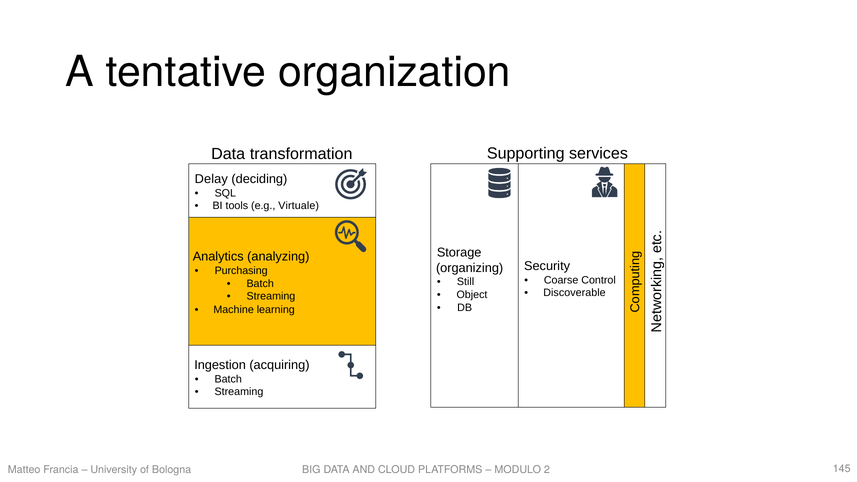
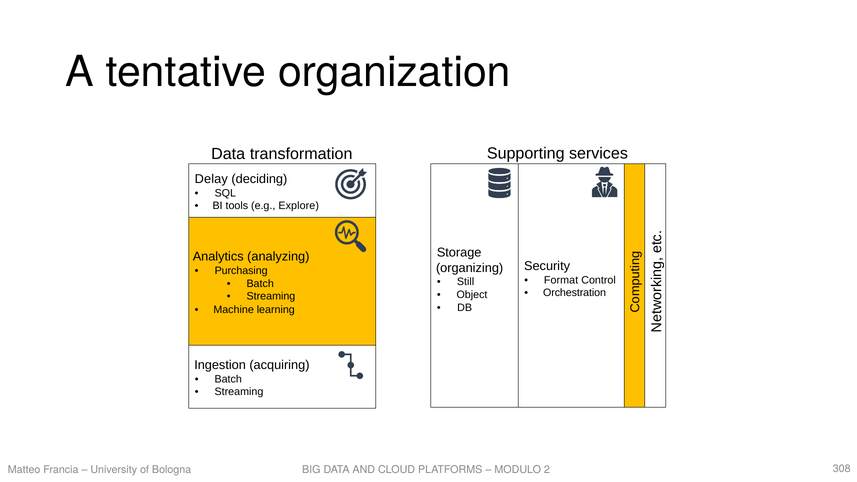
Virtuale: Virtuale -> Explore
Coarse: Coarse -> Format
Discoverable: Discoverable -> Orchestration
145: 145 -> 308
